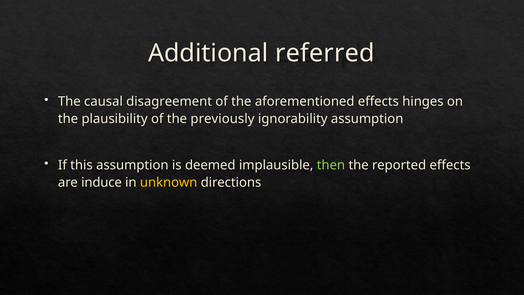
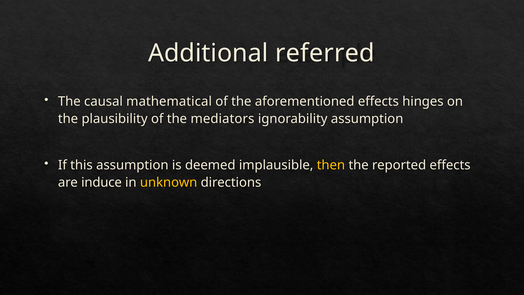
disagreement: disagreement -> mathematical
previously: previously -> mediators
then colour: light green -> yellow
